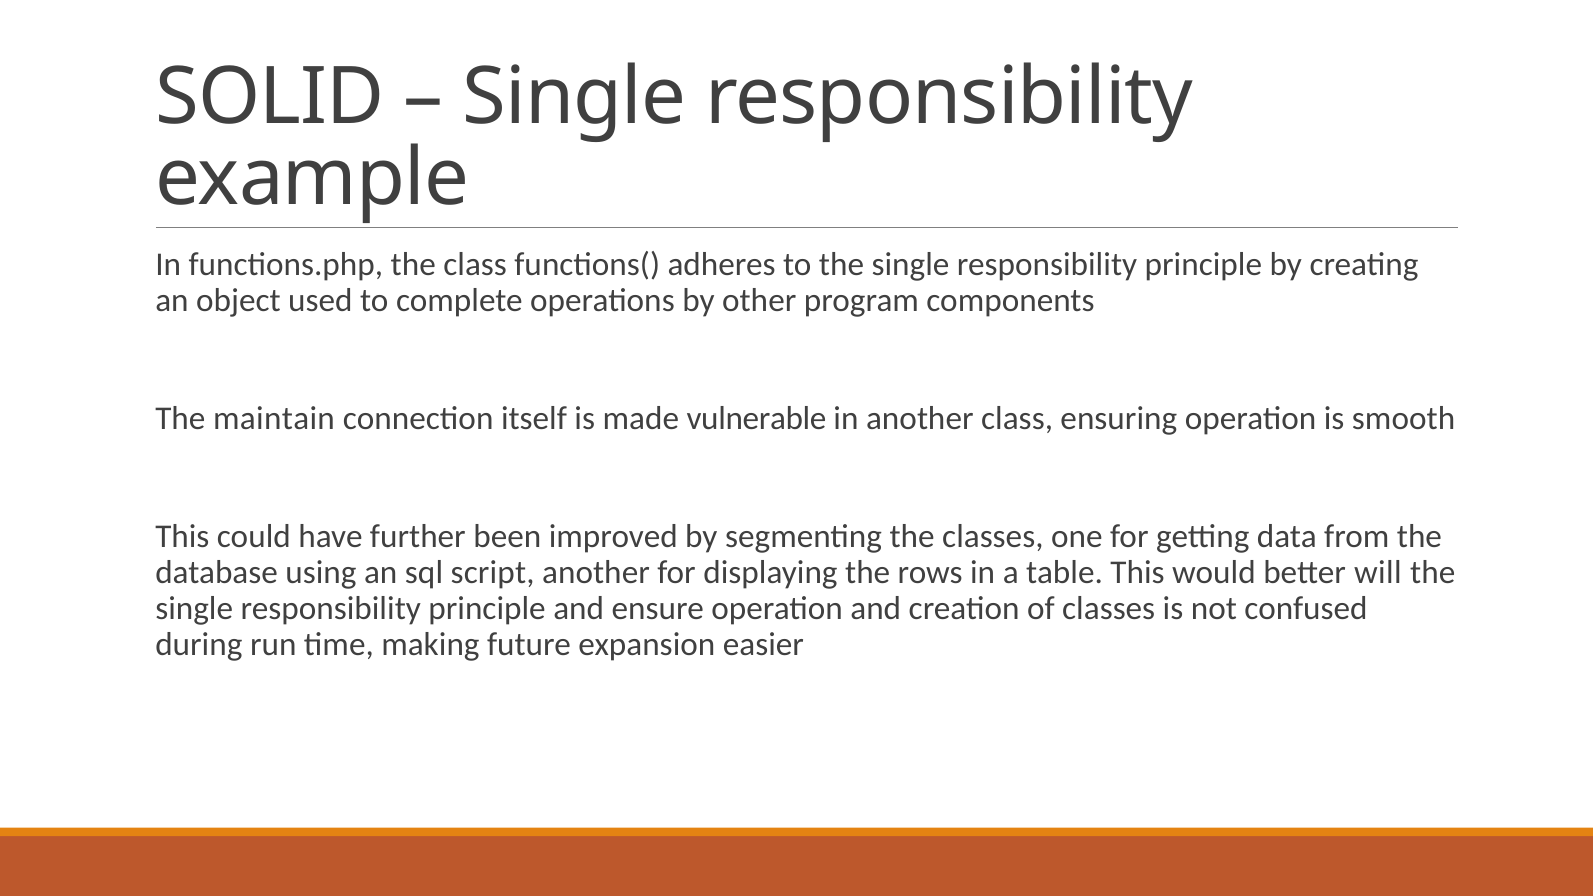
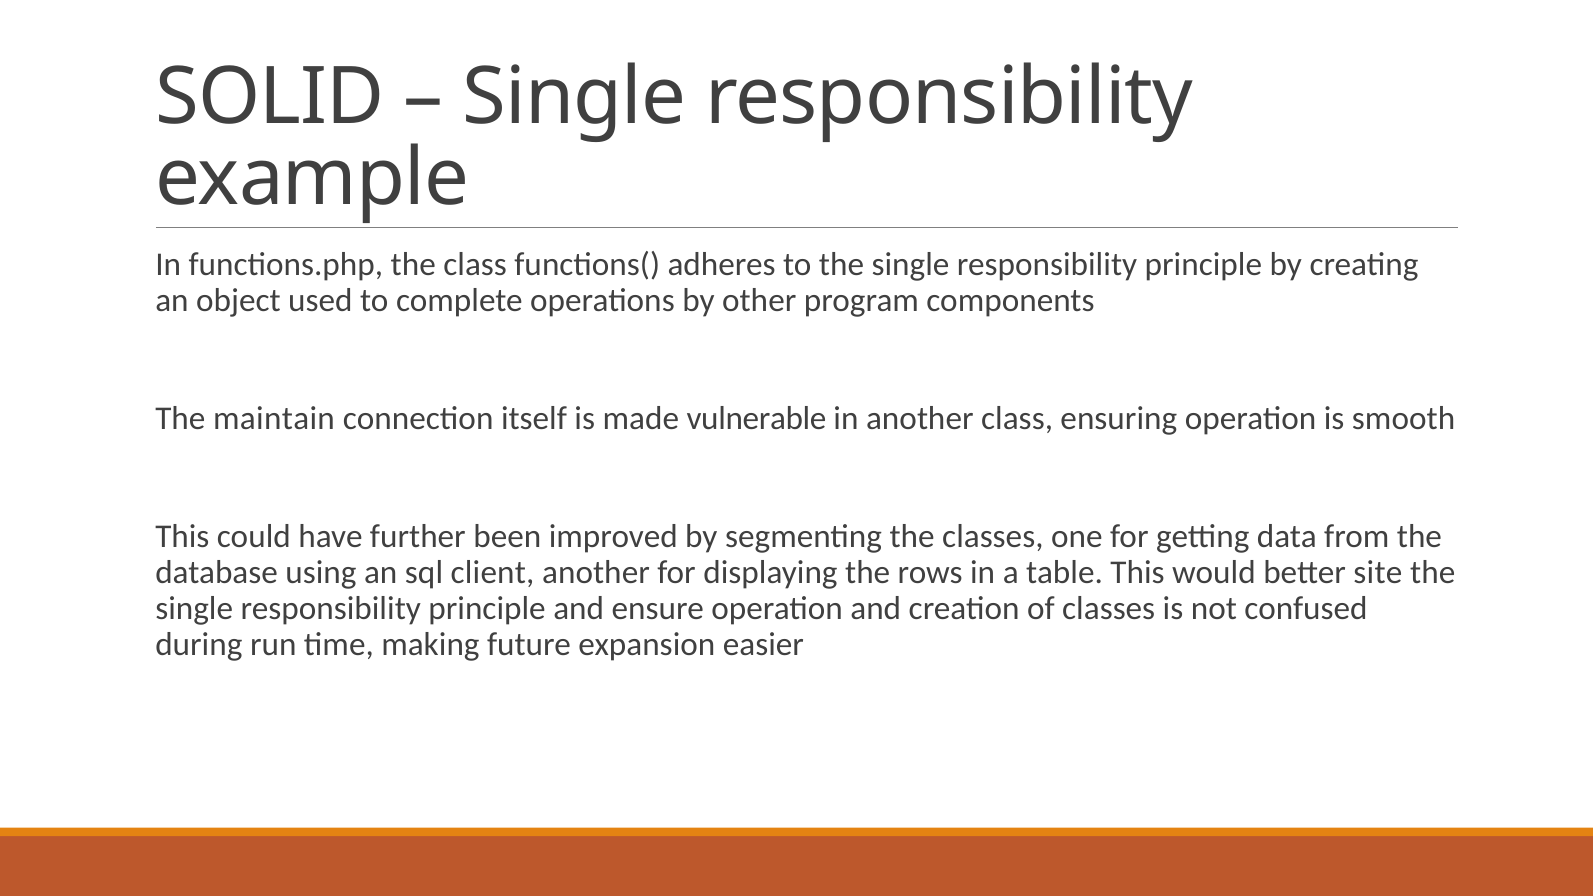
script: script -> client
will: will -> site
